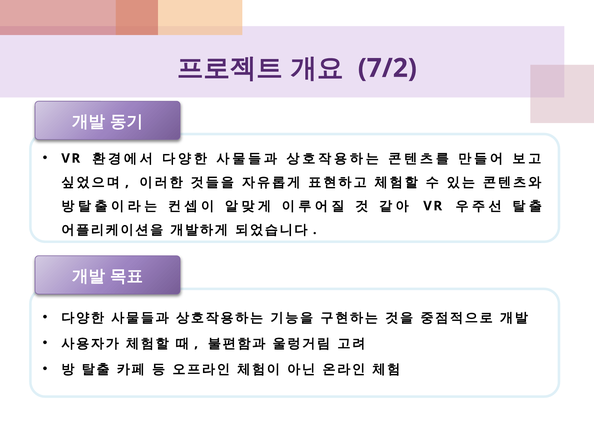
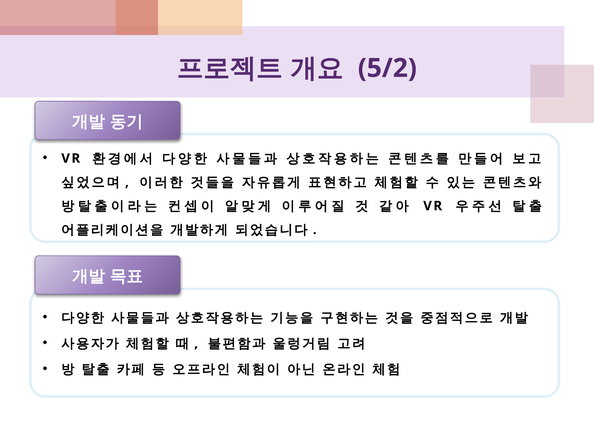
7/2: 7/2 -> 5/2
